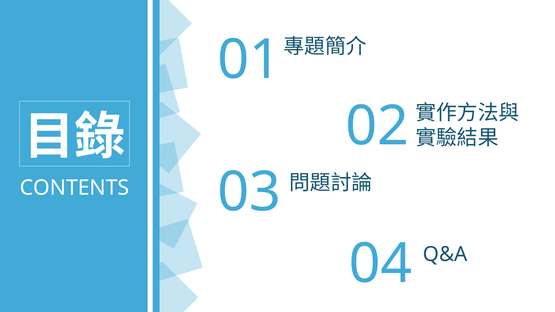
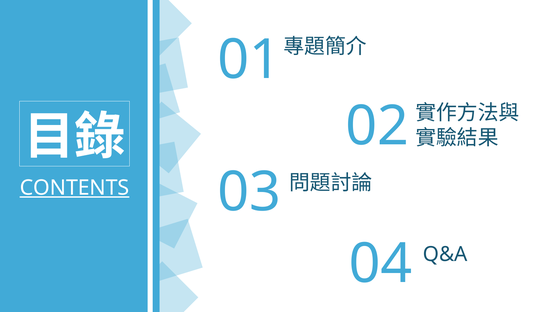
CONTENTS underline: none -> present
